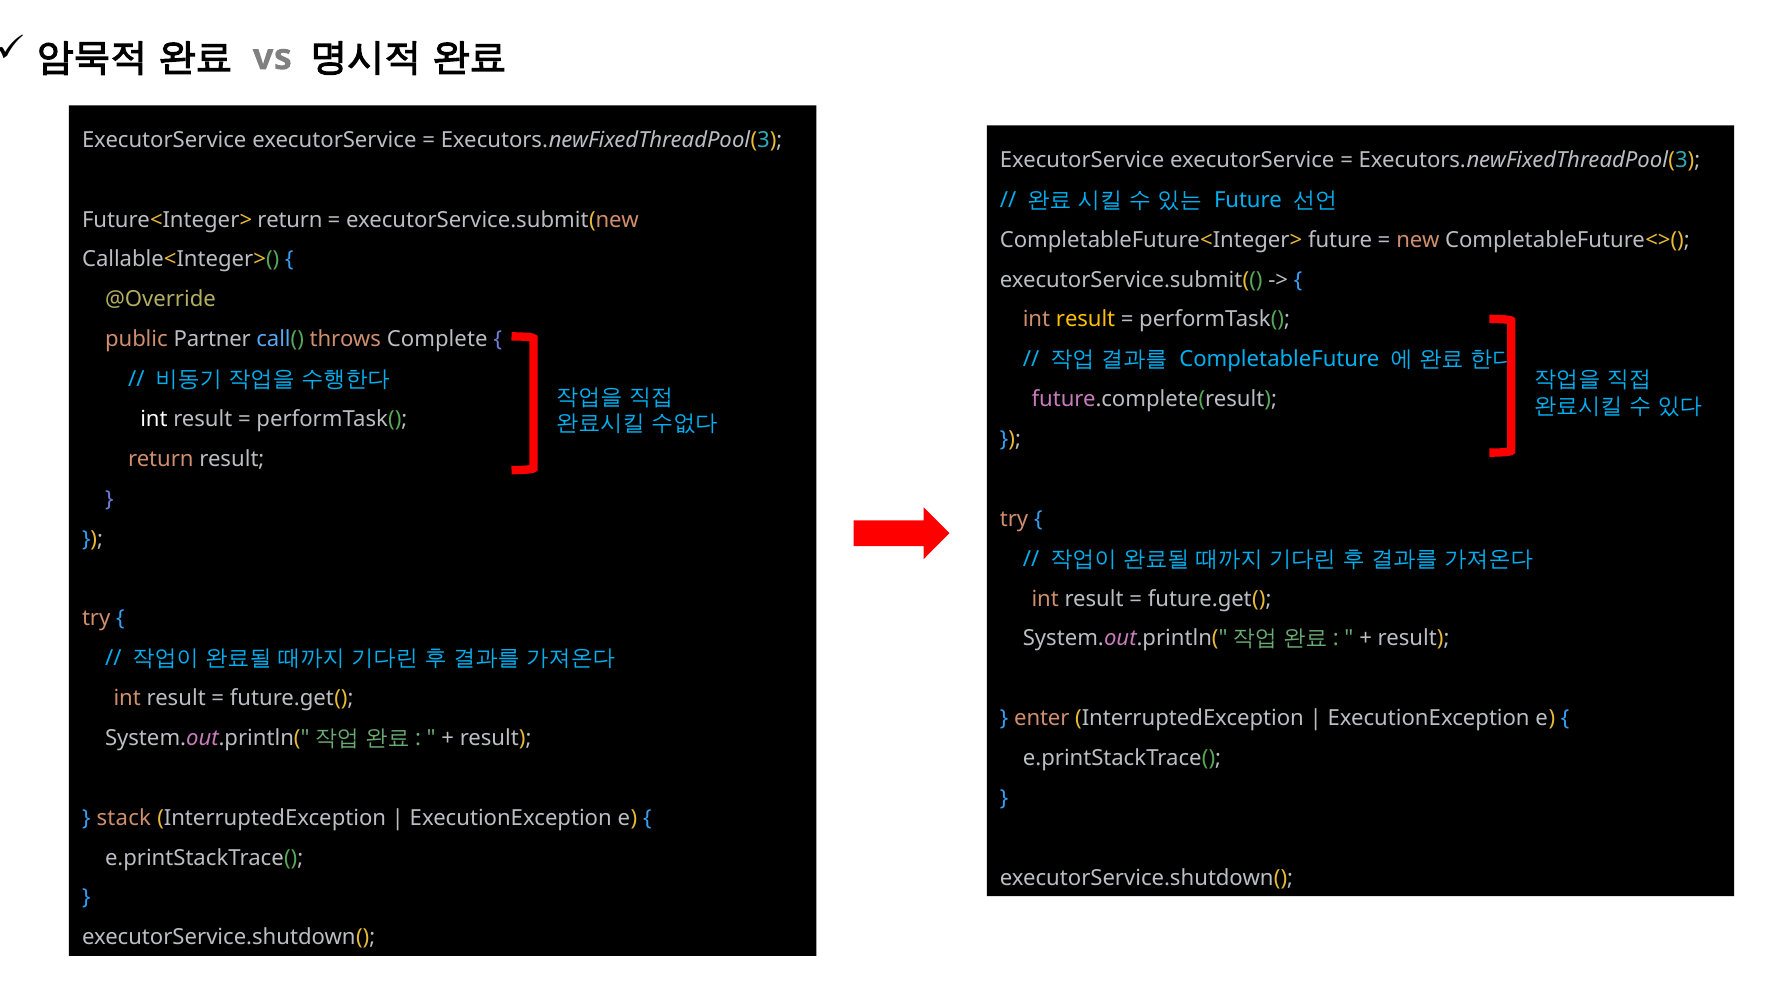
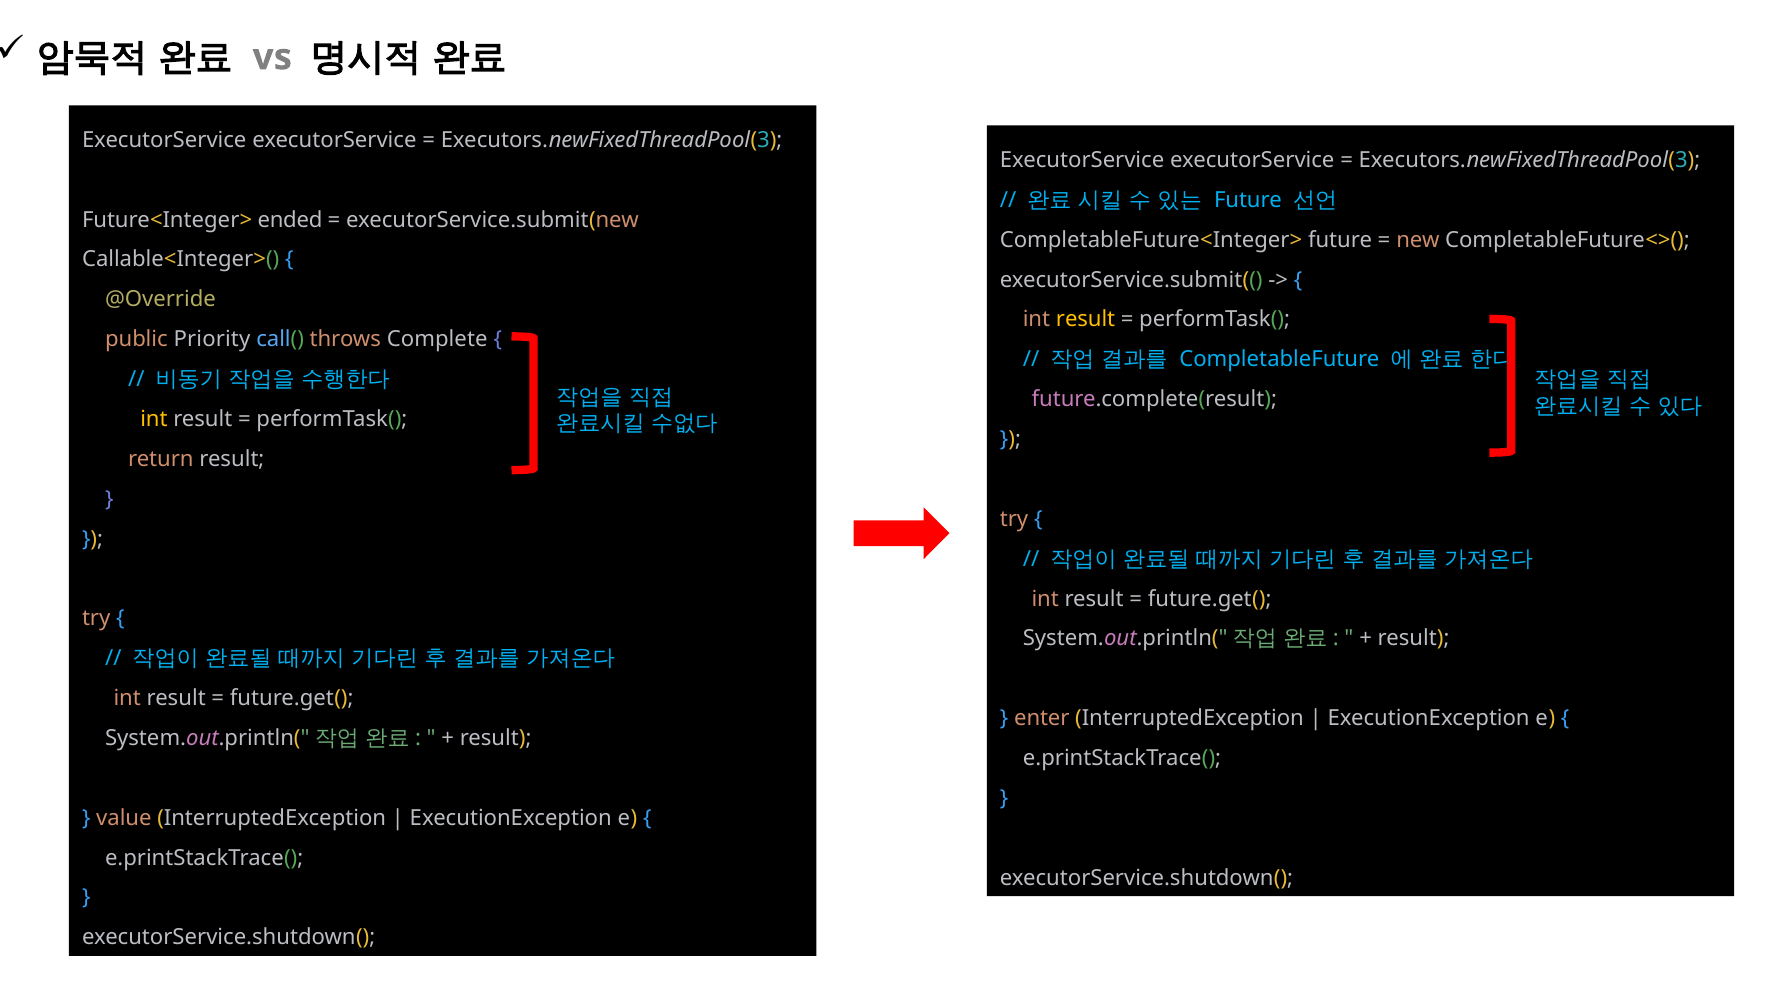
Future<Integer> return: return -> ended
Partner: Partner -> Priority
int at (154, 419) colour: white -> yellow
stack: stack -> value
